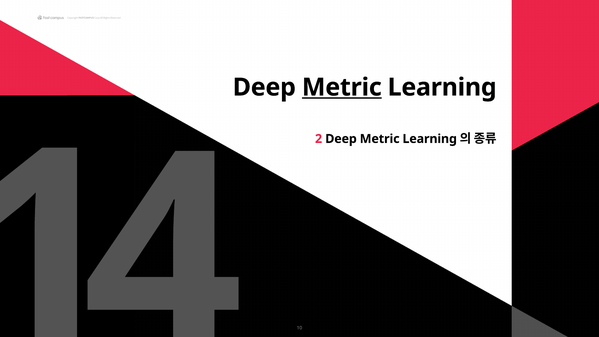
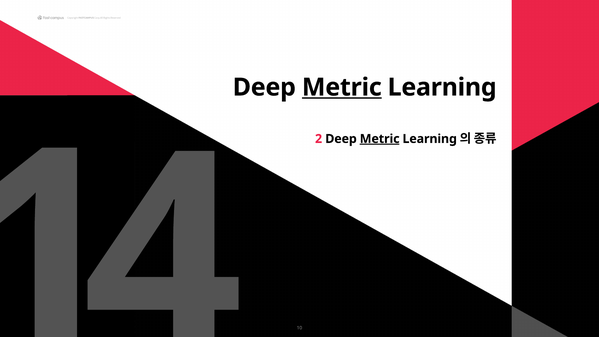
Metric at (380, 139) underline: none -> present
